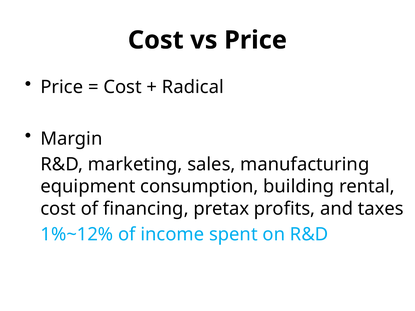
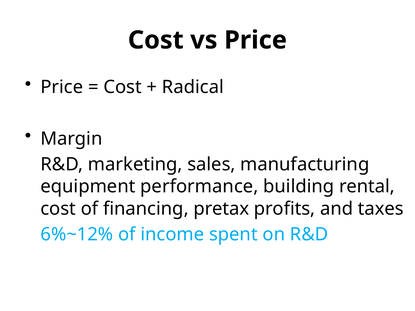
consumption: consumption -> performance
1%~12%: 1%~12% -> 6%~12%
